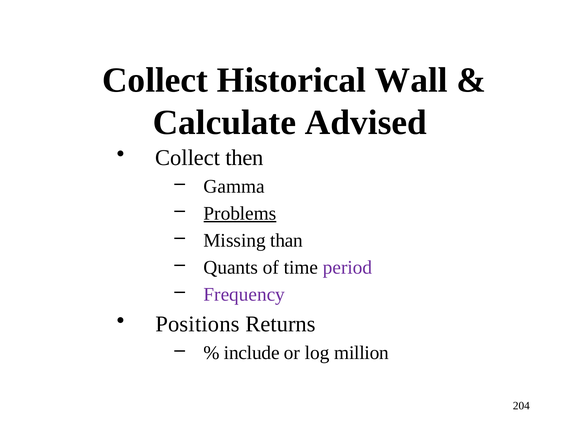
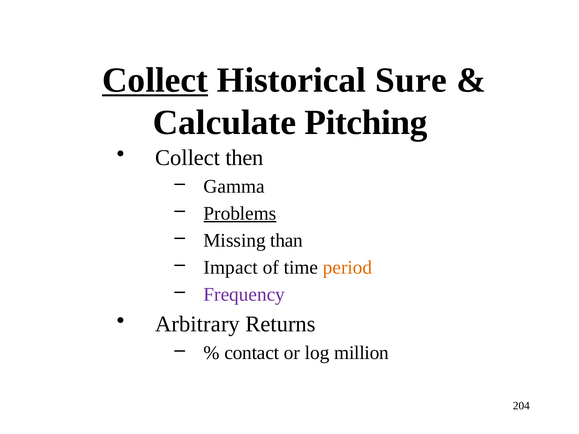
Collect at (155, 80) underline: none -> present
Wall: Wall -> Sure
Advised: Advised -> Pitching
Quants: Quants -> Impact
period colour: purple -> orange
Positions: Positions -> Arbitrary
include: include -> contact
